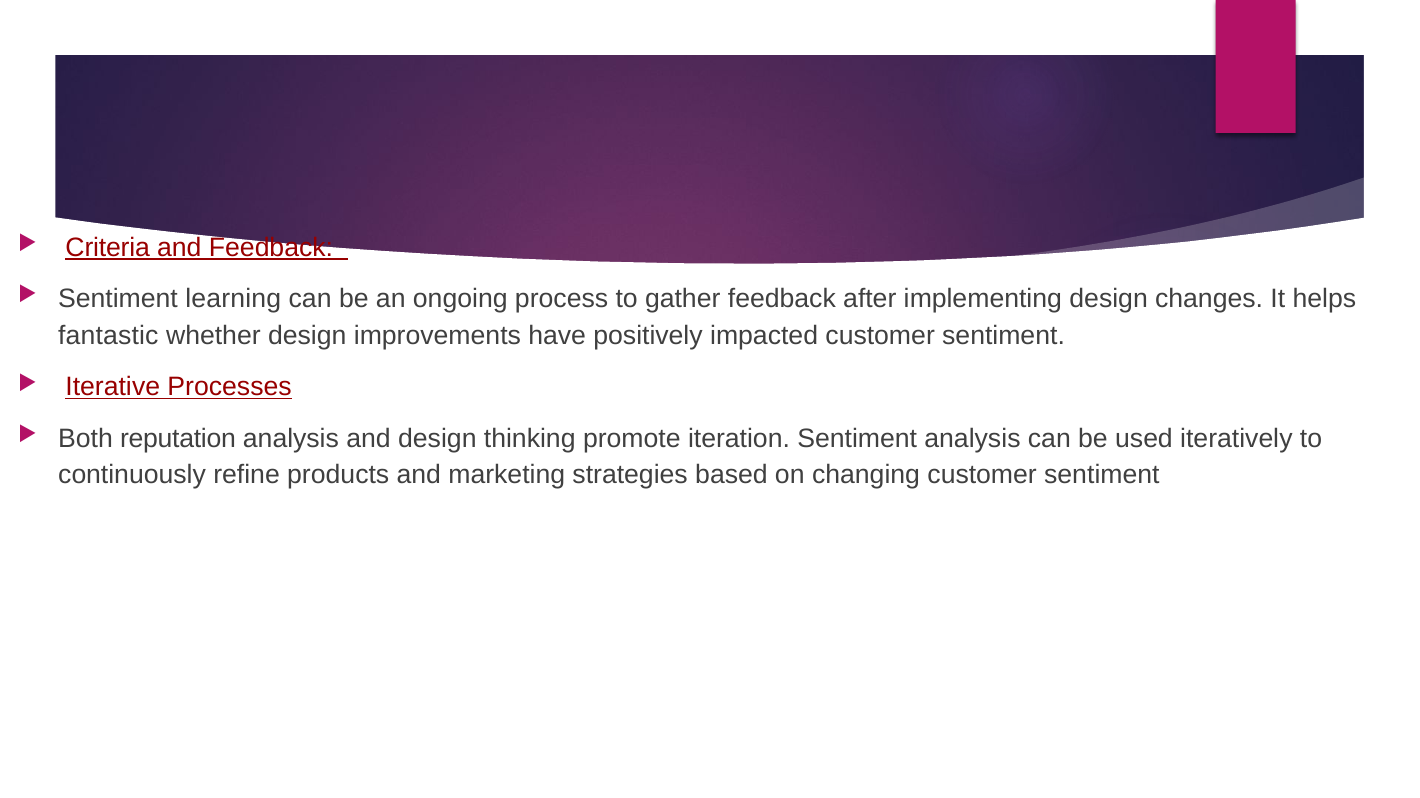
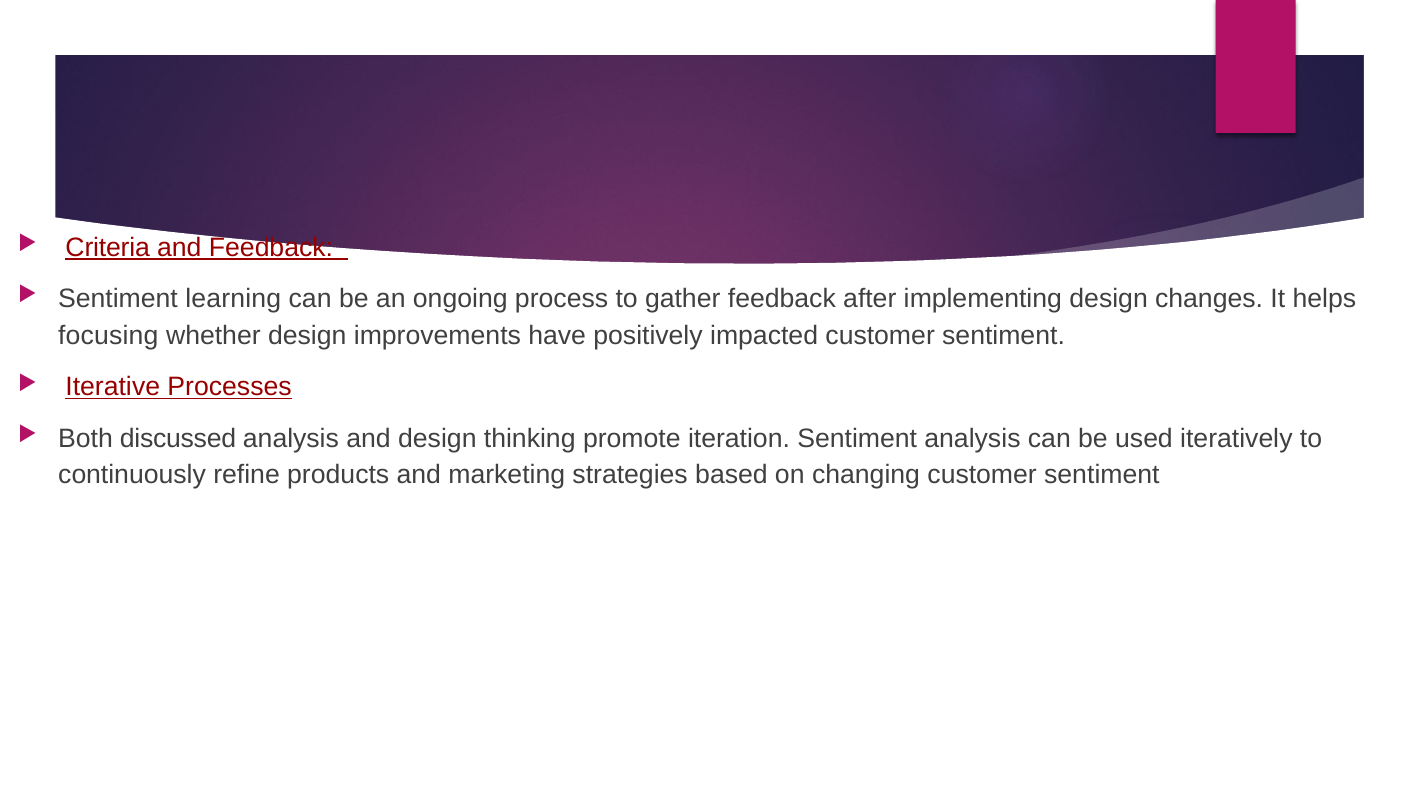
fantastic: fantastic -> focusing
reputation: reputation -> discussed
